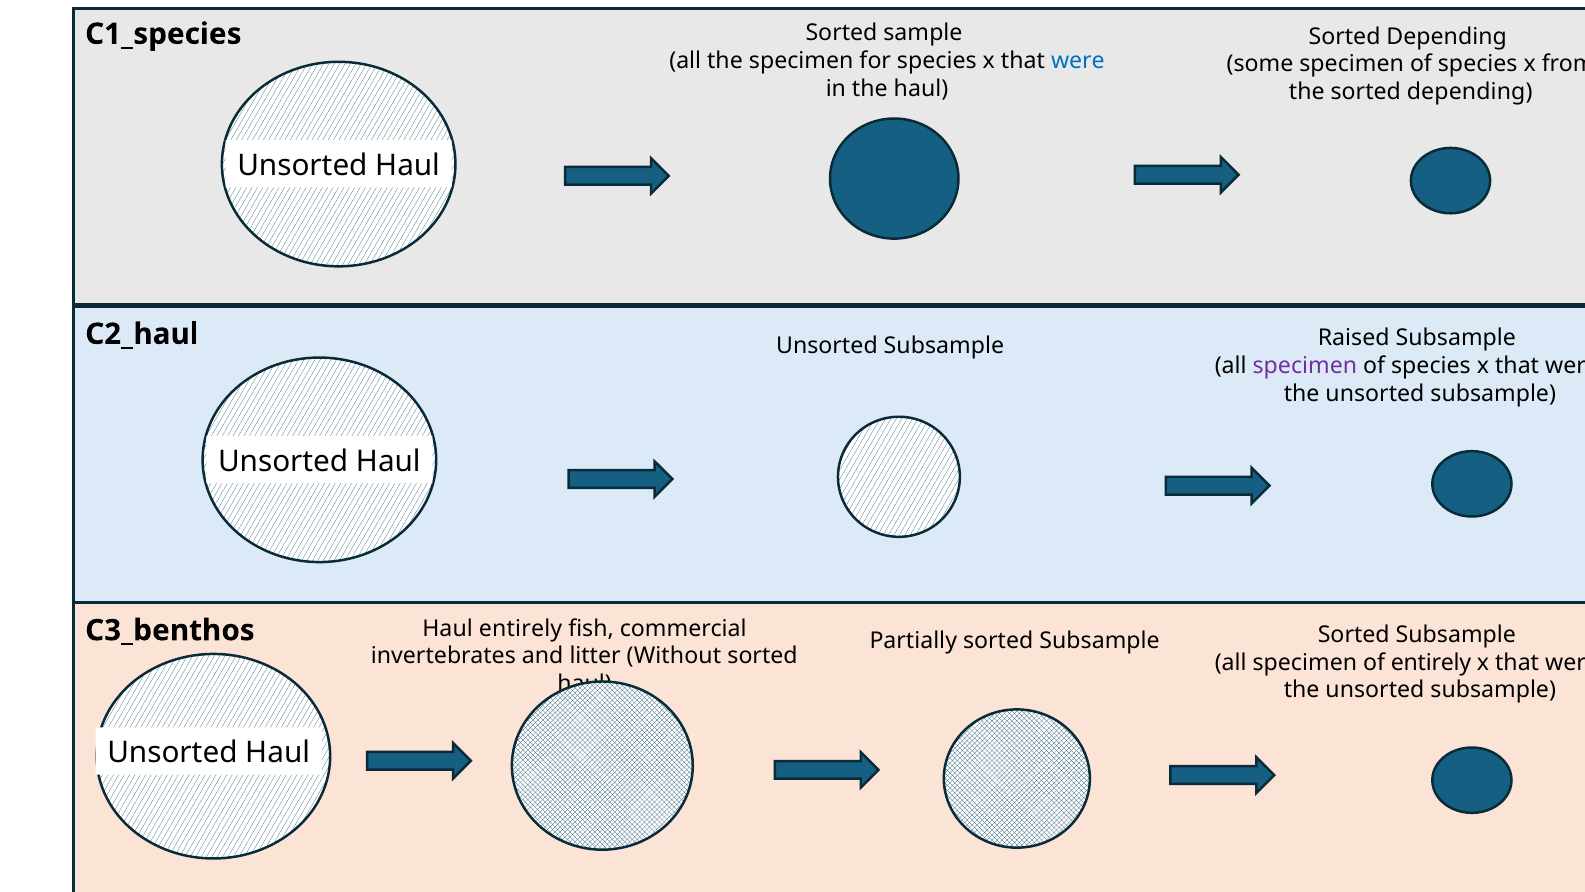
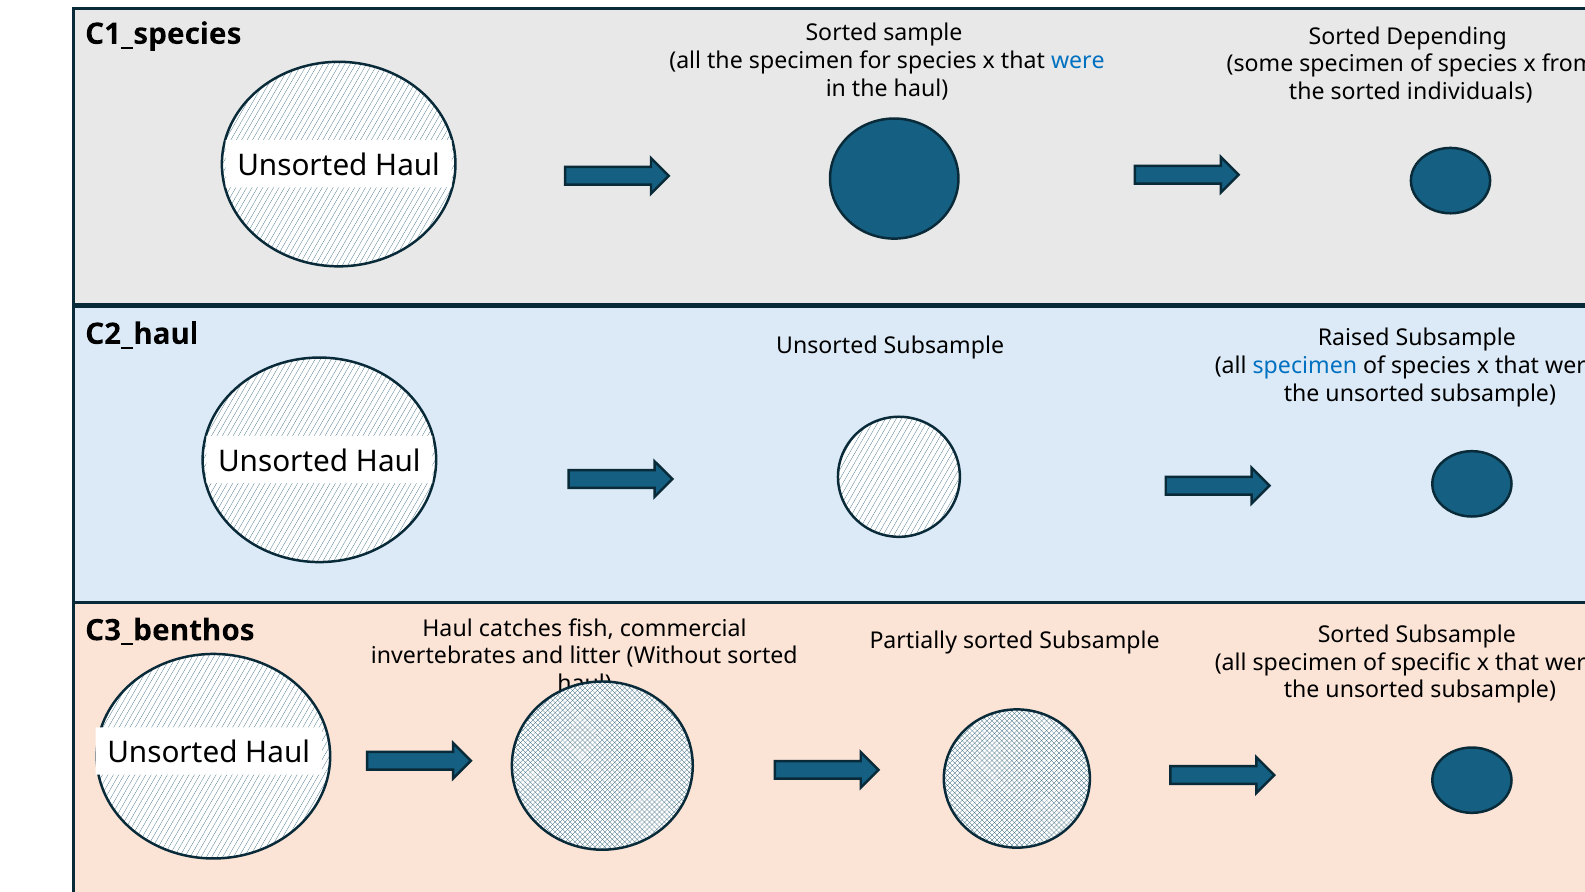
the sorted depending: depending -> individuals
specimen at (1305, 366) colour: purple -> blue
Haul entirely: entirely -> catches
of entirely: entirely -> specific
